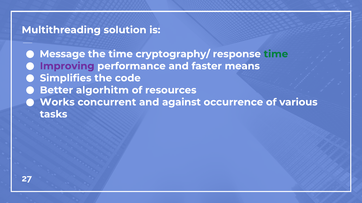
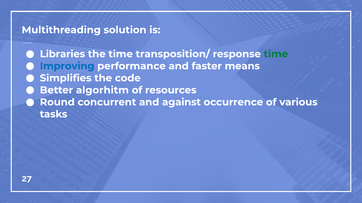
Message: Message -> Libraries
cryptography/: cryptography/ -> transposition/
Improving colour: purple -> blue
Works: Works -> Round
